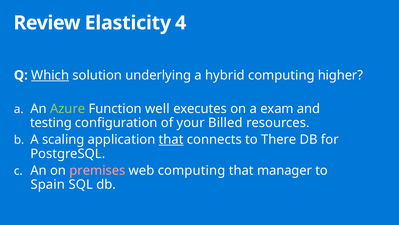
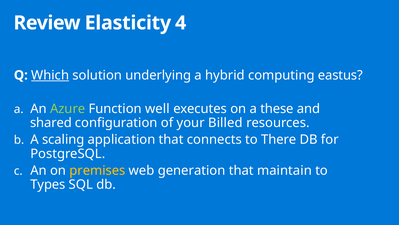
higher: higher -> eastus
exam: exam -> these
testing: testing -> shared
that at (171, 139) underline: present -> none
premises colour: pink -> yellow
web computing: computing -> generation
manager: manager -> maintain
Spain: Spain -> Types
